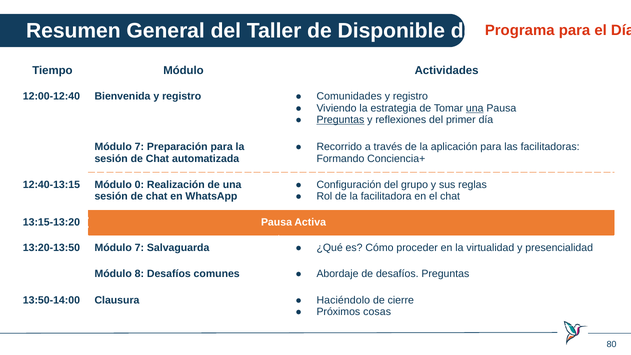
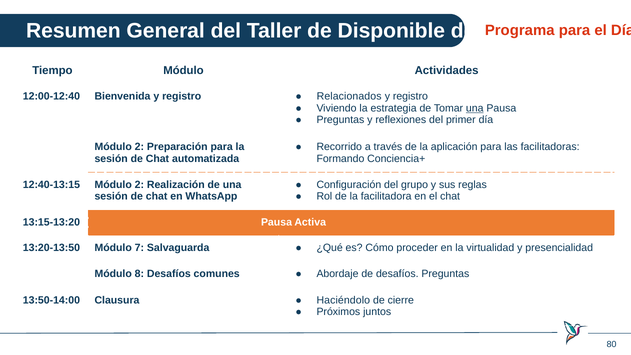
Comunidades: Comunidades -> Relacionados
Preguntas at (340, 120) underline: present -> none
7 at (139, 147): 7 -> 2
12:40-13:15 Módulo 0: 0 -> 2
cosas: cosas -> juntos
